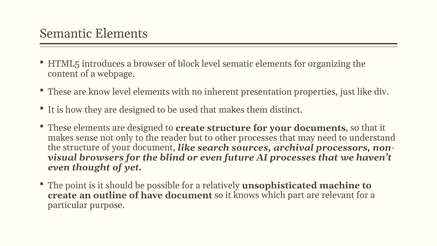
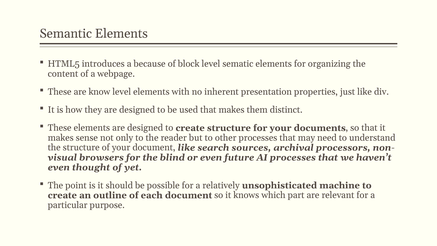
browser: browser -> because
have: have -> each
